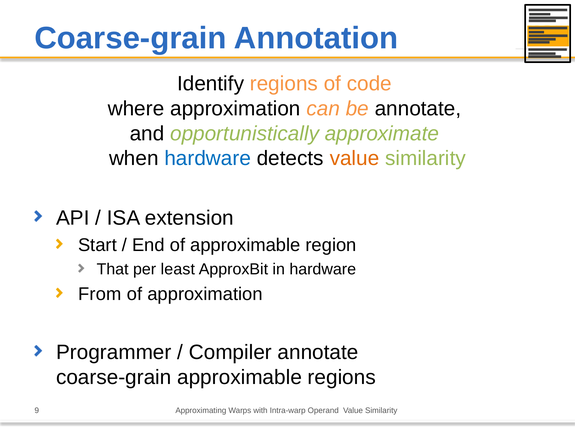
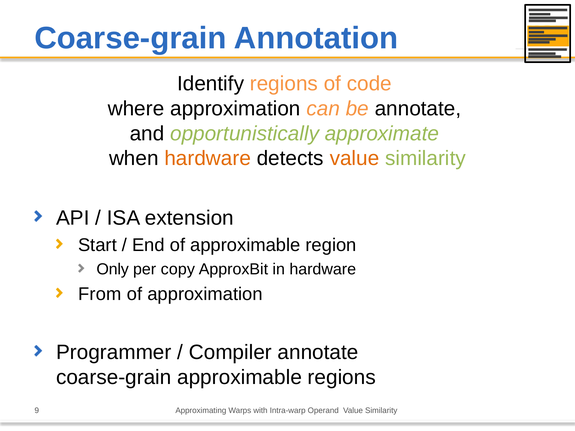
hardware at (208, 159) colour: blue -> orange
That: That -> Only
least: least -> copy
